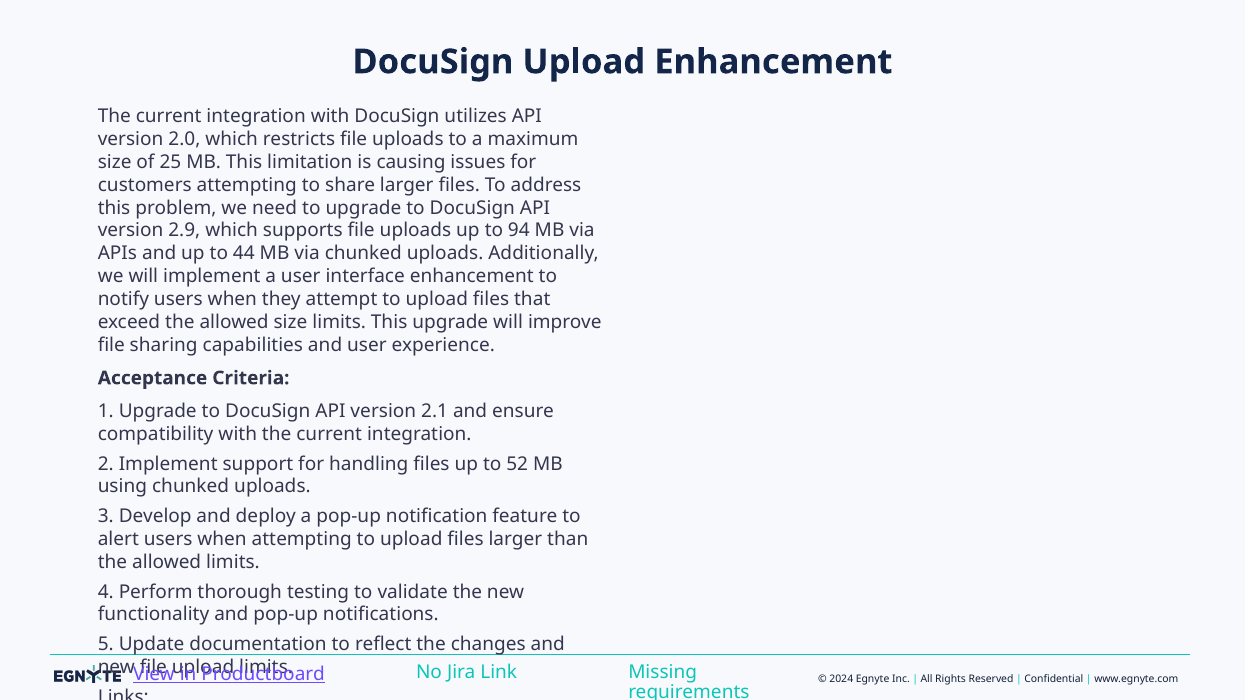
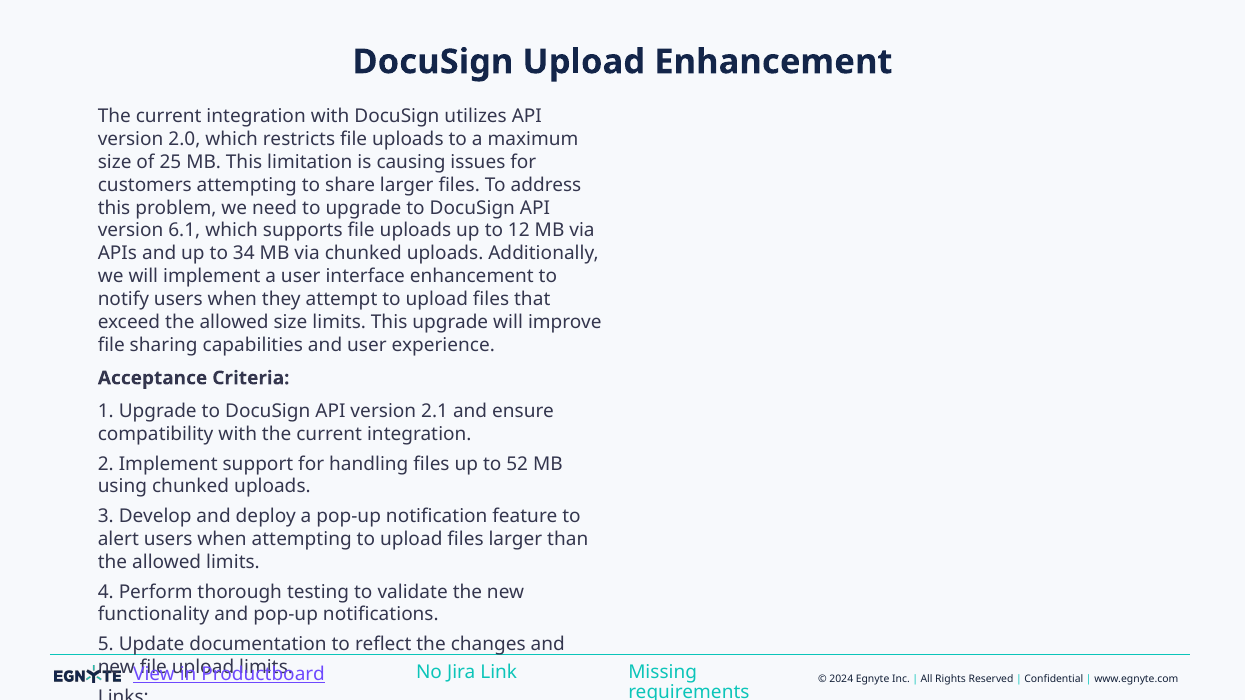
2.9: 2.9 -> 6.1
94: 94 -> 12
44: 44 -> 34
